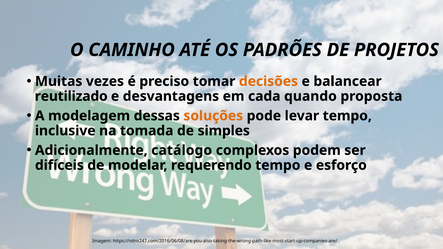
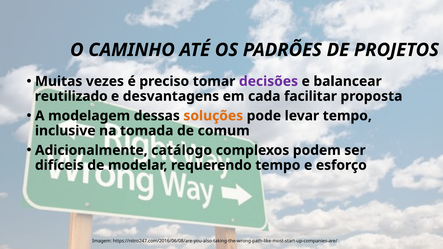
decisões colour: orange -> purple
quando: quando -> facilitar
simples: simples -> comum
